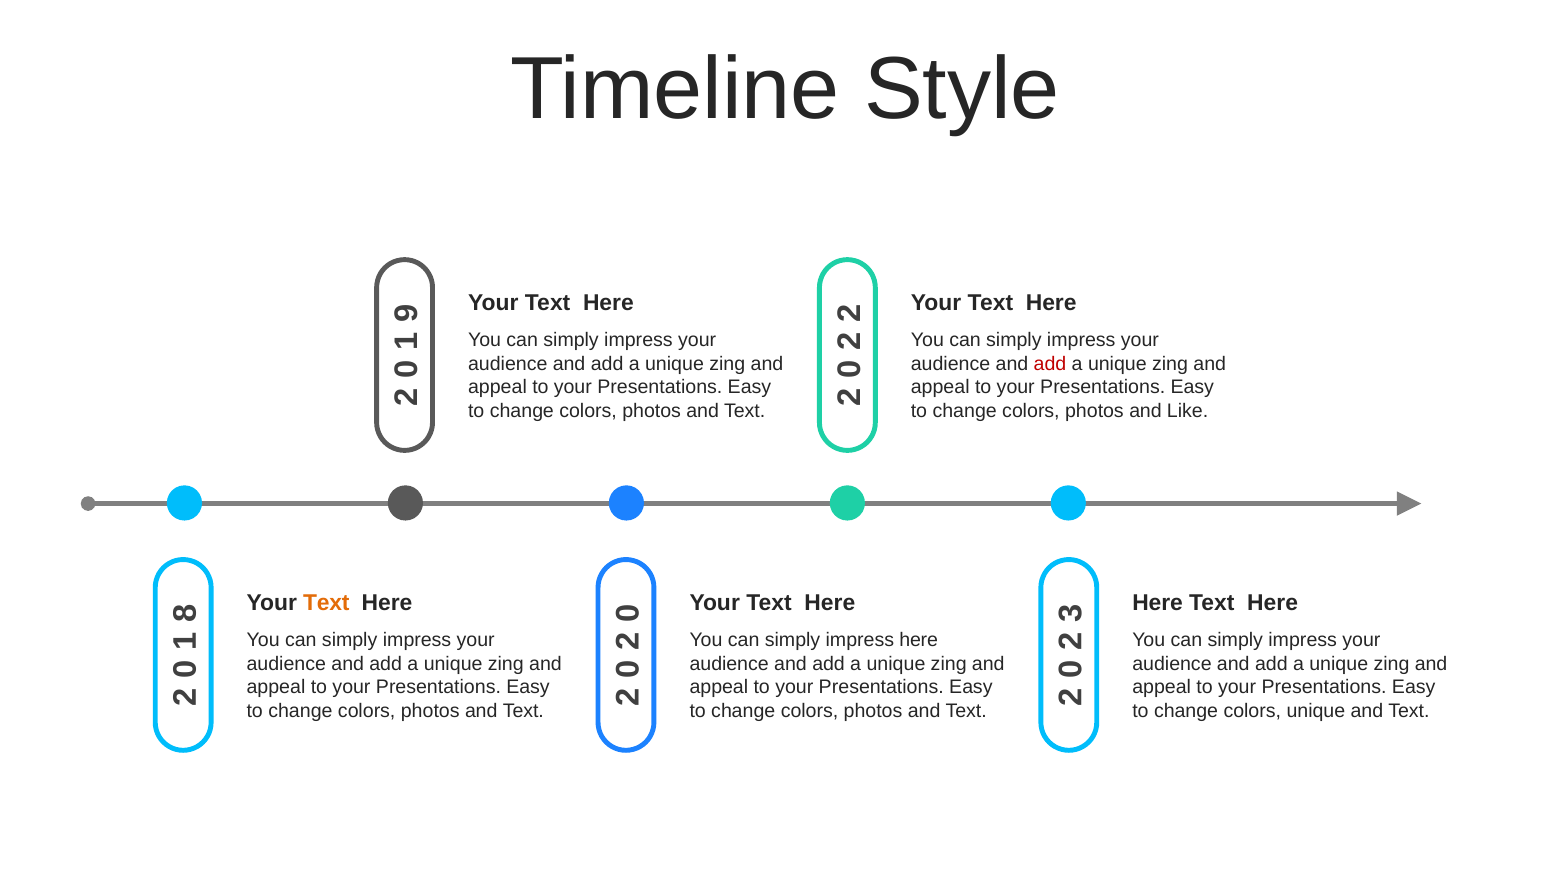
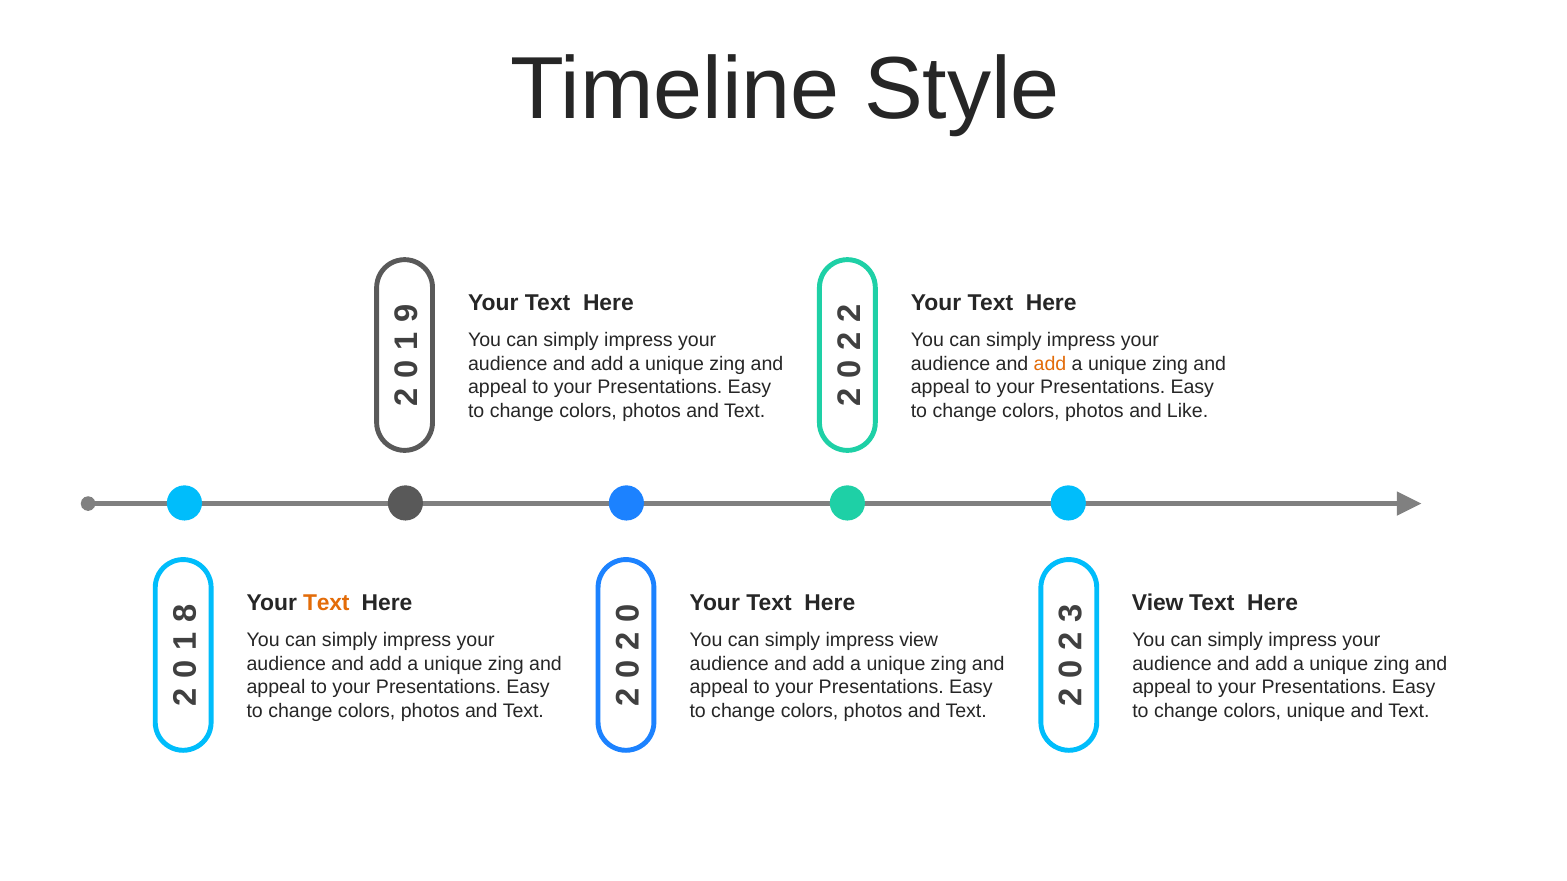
add at (1050, 364) colour: red -> orange
Here at (1158, 603): Here -> View
impress here: here -> view
